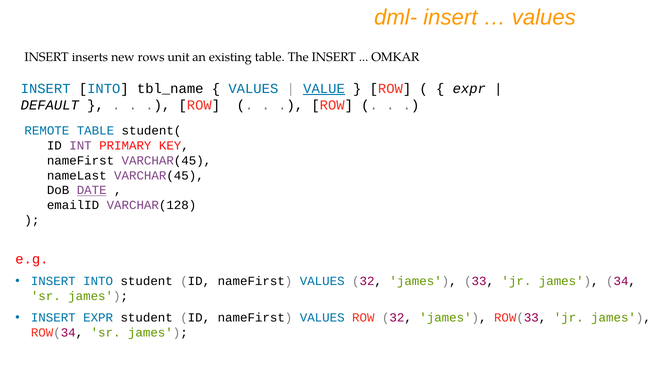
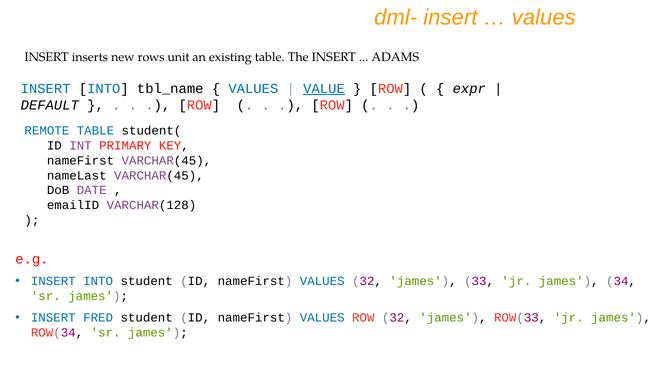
OMKAR: OMKAR -> ADAMS
DATE underline: present -> none
INSERT EXPR: EXPR -> FRED
